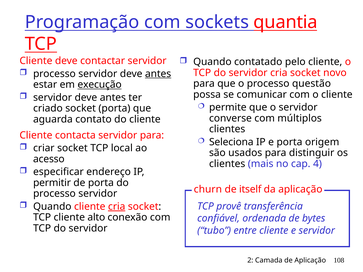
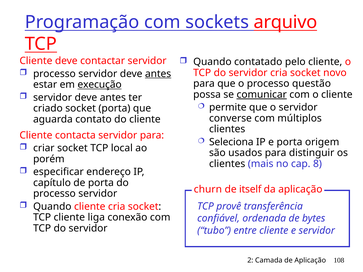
quantia: quantia -> arquivo
comunicar underline: none -> present
acesso: acesso -> porém
4: 4 -> 8
permitir: permitir -> capítulo
cria at (117, 207) underline: present -> none
alto: alto -> liga
